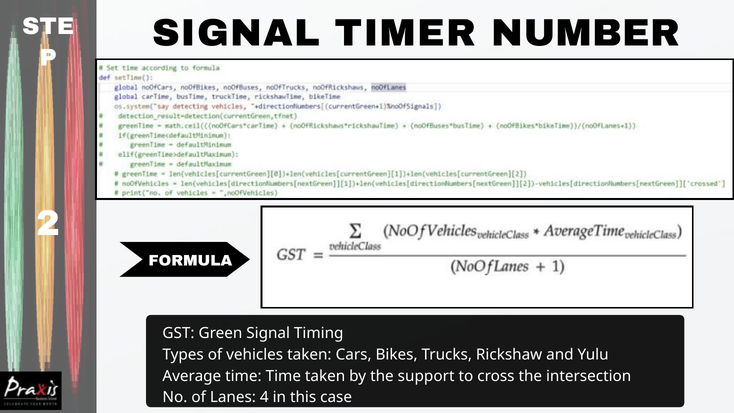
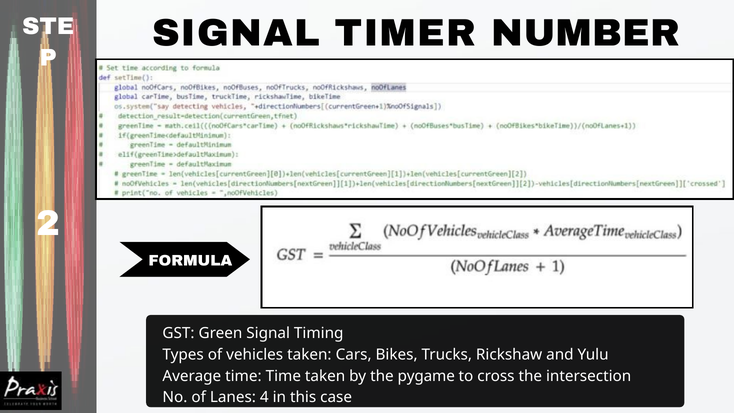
support: support -> pygame
